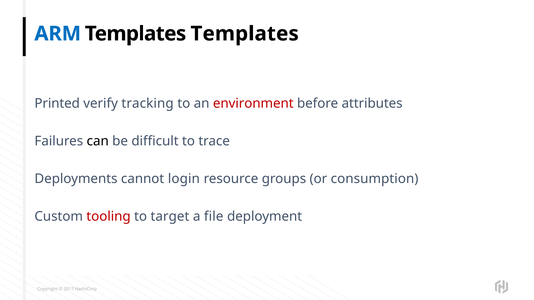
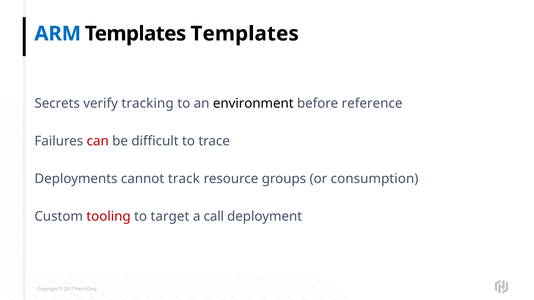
Printed: Printed -> Secrets
environment colour: red -> black
attributes: attributes -> reference
can colour: black -> red
login: login -> track
file: file -> call
